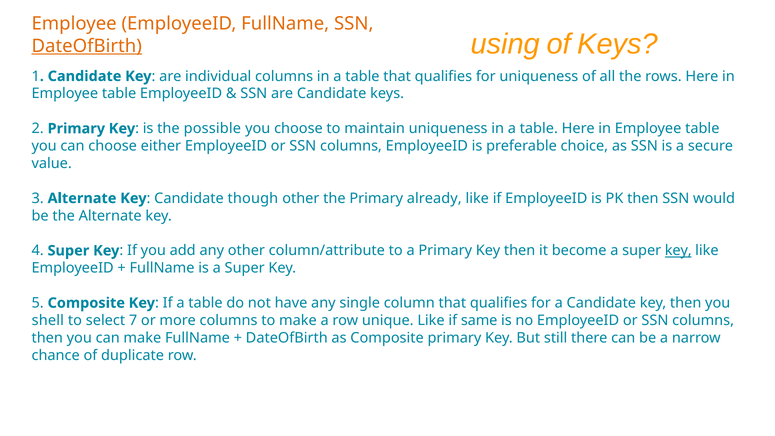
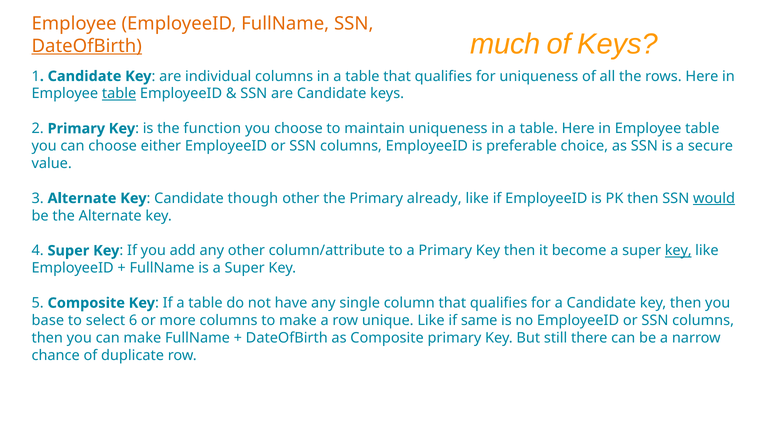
using: using -> much
table at (119, 94) underline: none -> present
possible: possible -> function
would underline: none -> present
shell: shell -> base
7: 7 -> 6
